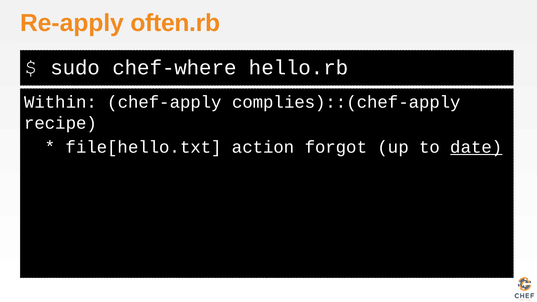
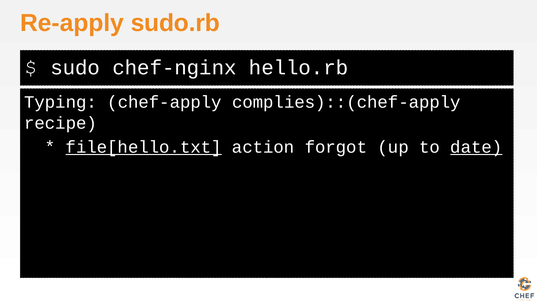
often.rb: often.rb -> sudo.rb
chef-where: chef-where -> chef-nginx
Within: Within -> Typing
file[hello.txt underline: none -> present
